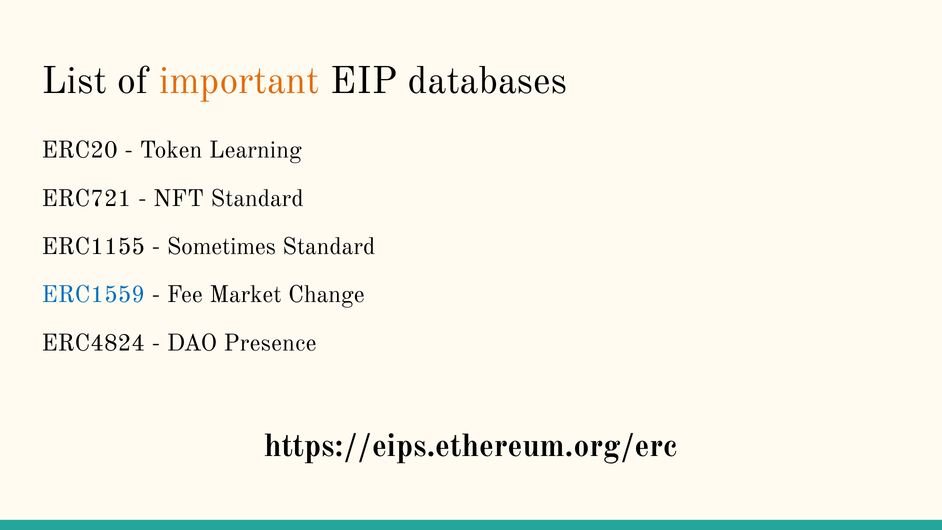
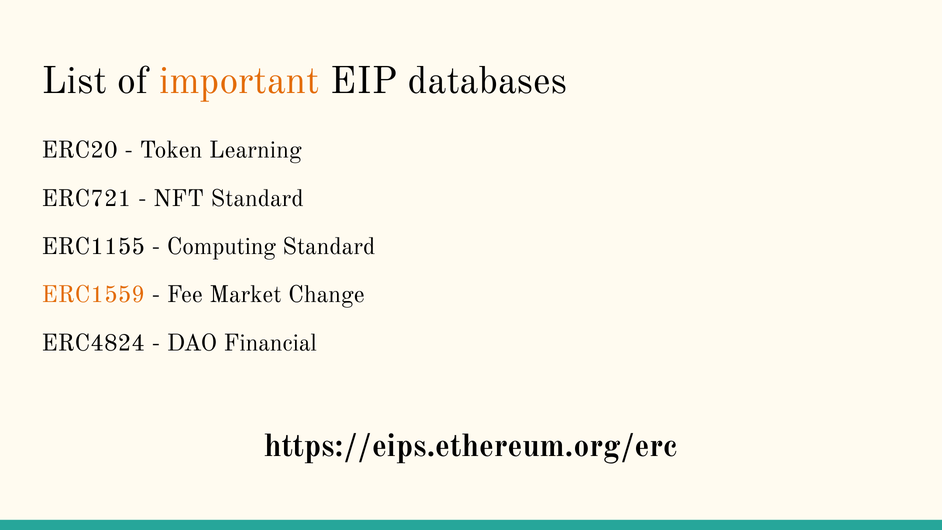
Sometimes: Sometimes -> Computing
ERC1559 colour: blue -> orange
Presence: Presence -> Financial
